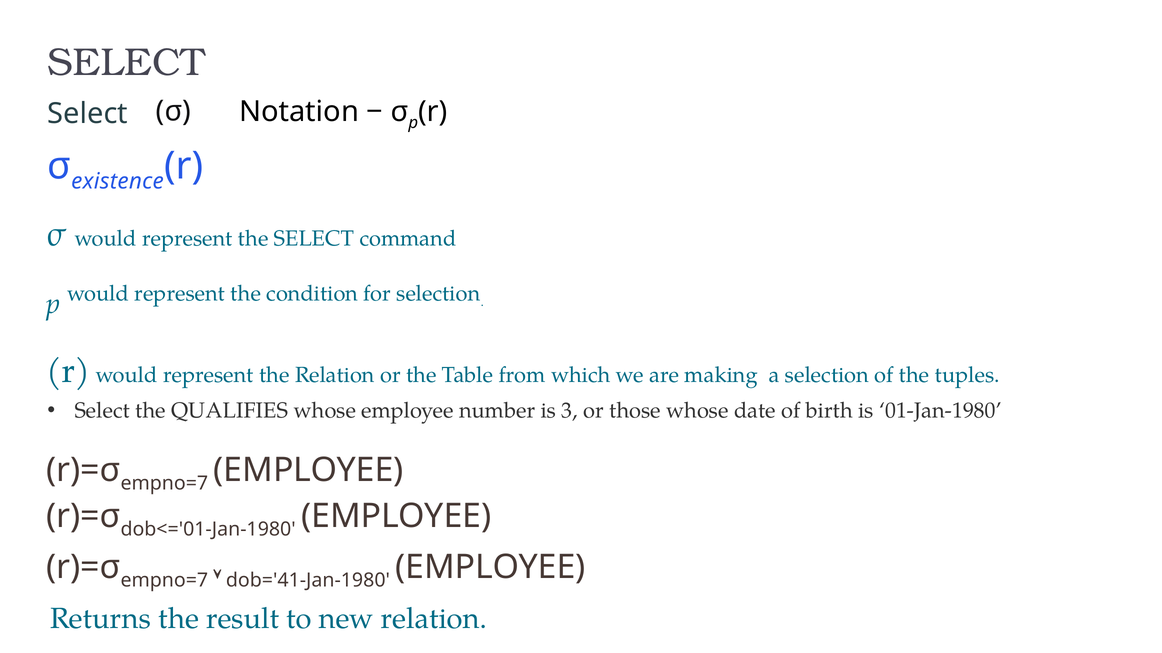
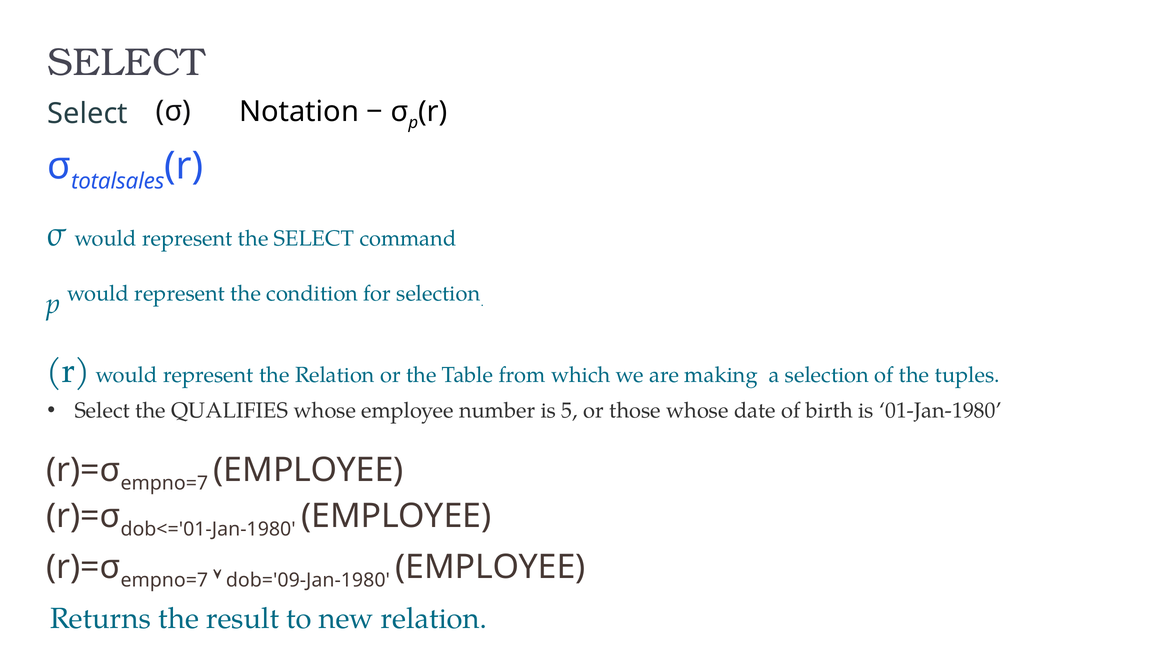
existence: existence -> totalsales
3: 3 -> 5
dob='41-Jan-1980: dob='41-Jan-1980 -> dob='09-Jan-1980
